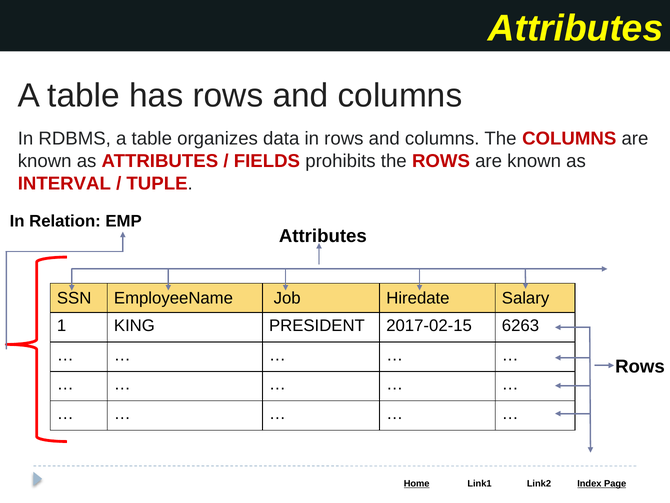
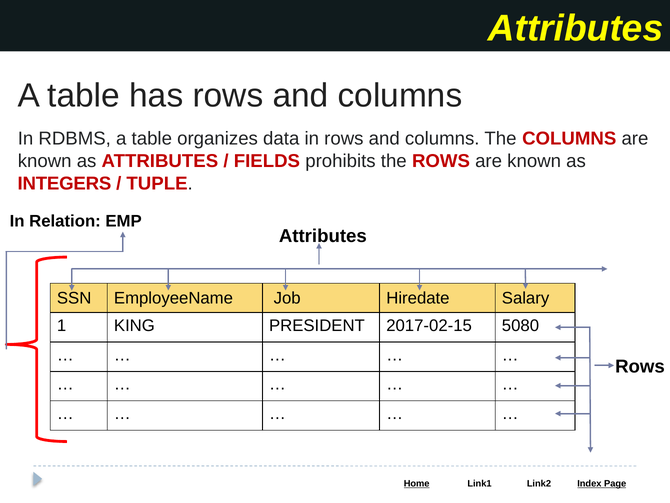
INTERVAL: INTERVAL -> INTEGERS
6263: 6263 -> 5080
